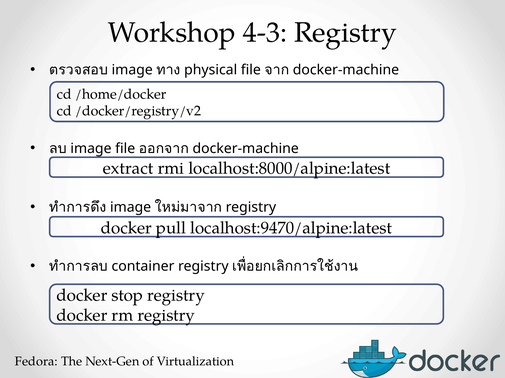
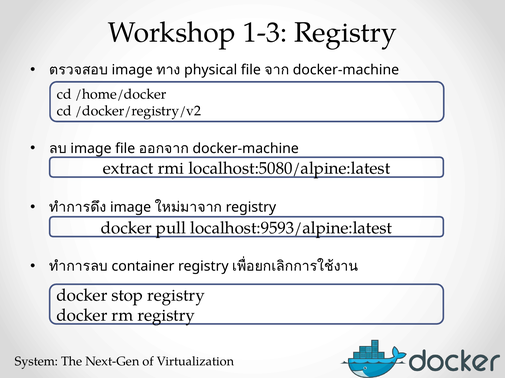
4-3: 4-3 -> 1-3
localhost:8000/alpine:latest: localhost:8000/alpine:latest -> localhost:5080/alpine:latest
localhost:9470/alpine:latest: localhost:9470/alpine:latest -> localhost:9593/alpine:latest
Fedora: Fedora -> System
